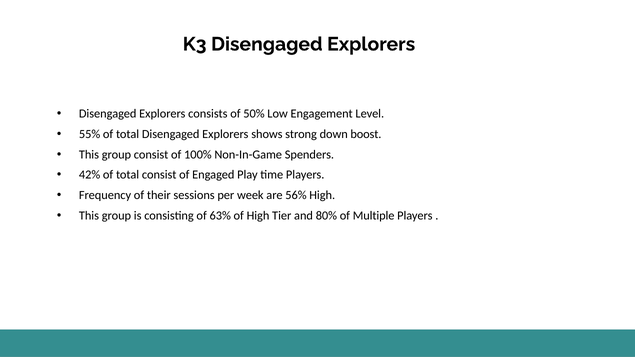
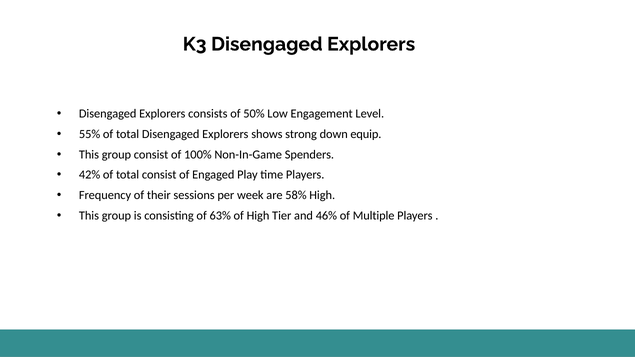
boost: boost -> equip
56%: 56% -> 58%
80%: 80% -> 46%
